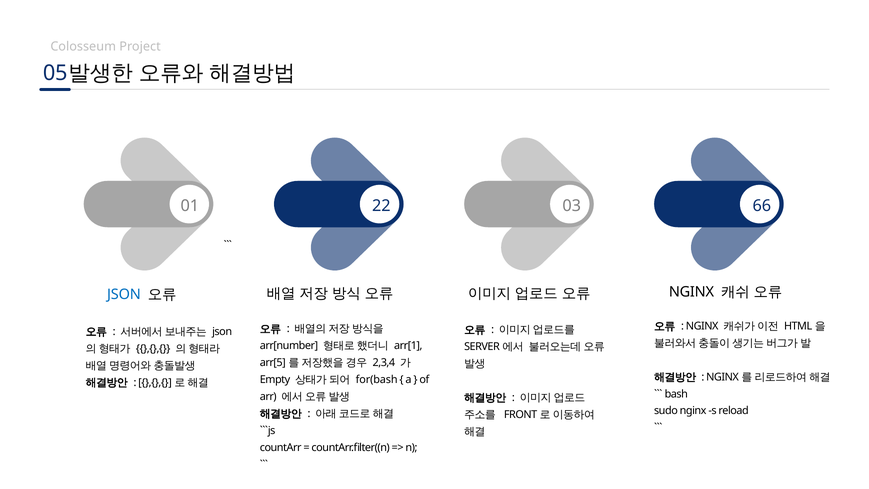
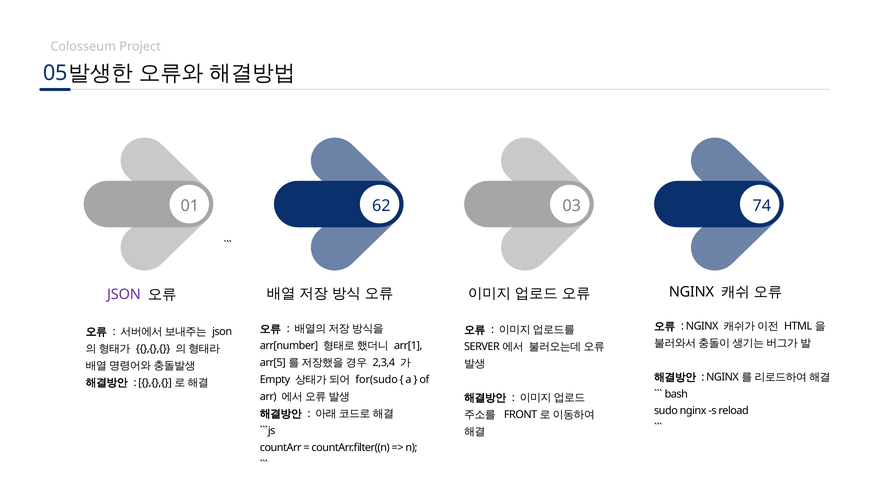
22: 22 -> 62
66: 66 -> 74
JSON at (124, 294) colour: blue -> purple
for(bash: for(bash -> for(sudo
